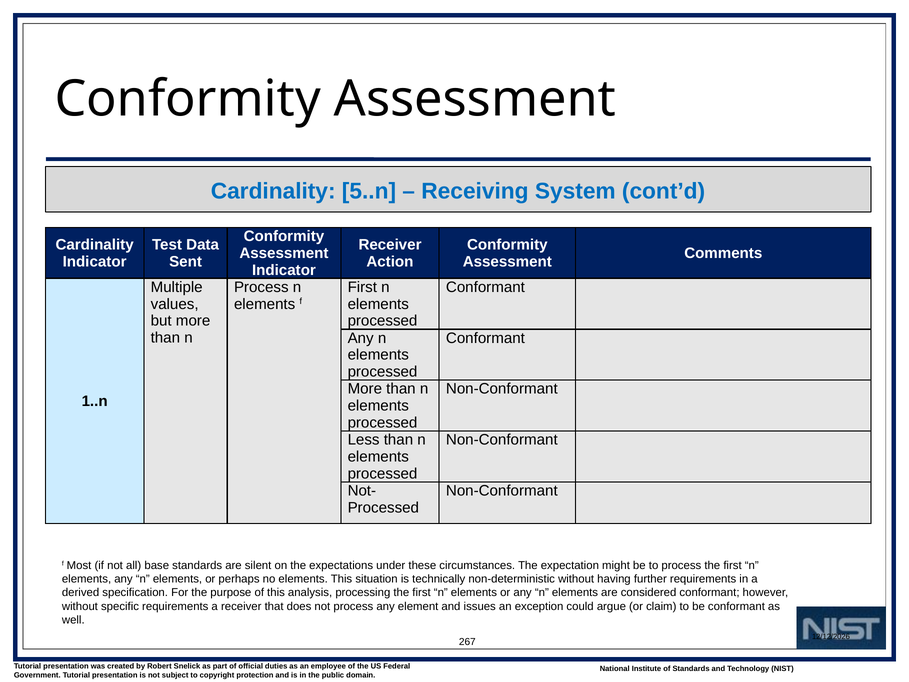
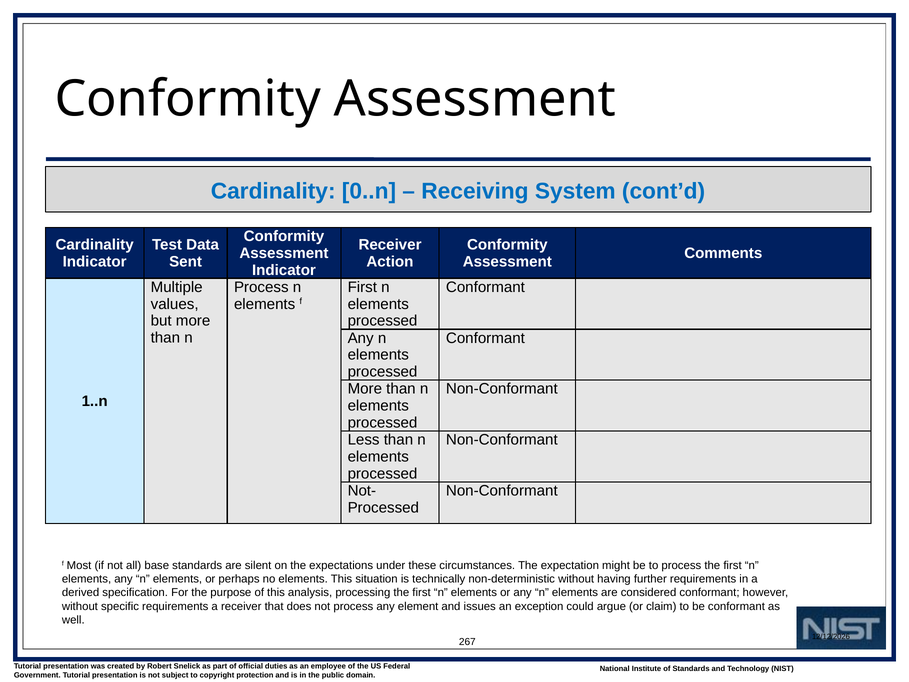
5..n: 5..n -> 0..n
